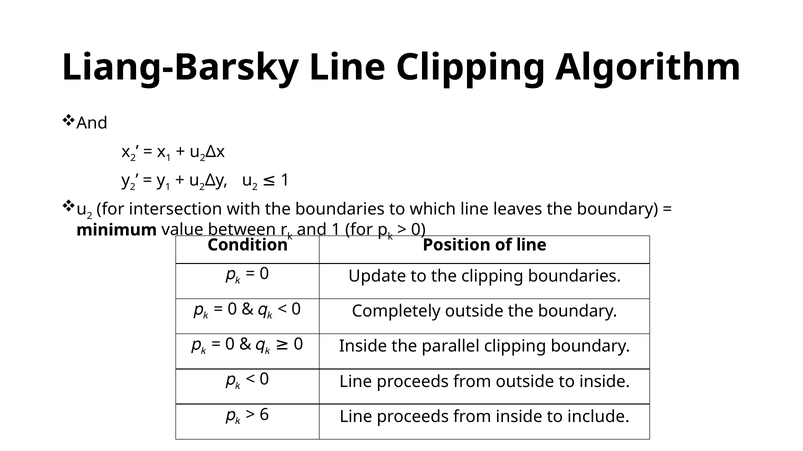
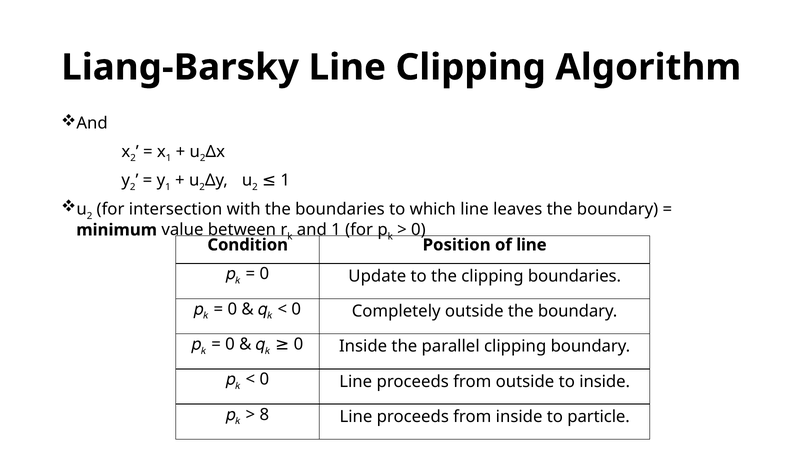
6: 6 -> 8
include: include -> particle
